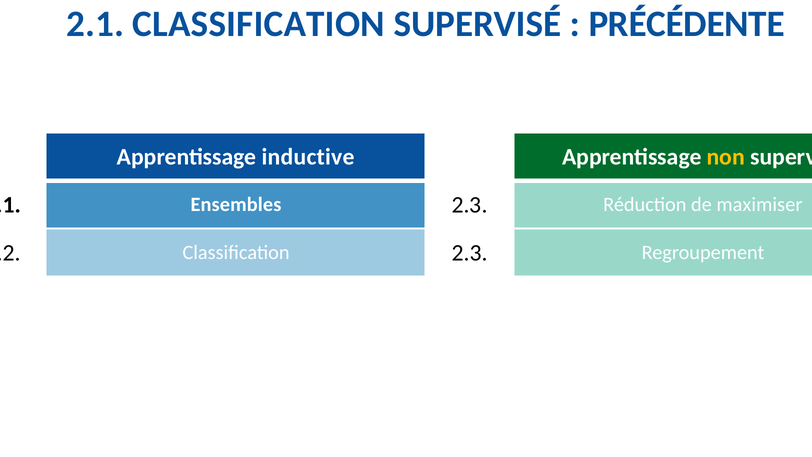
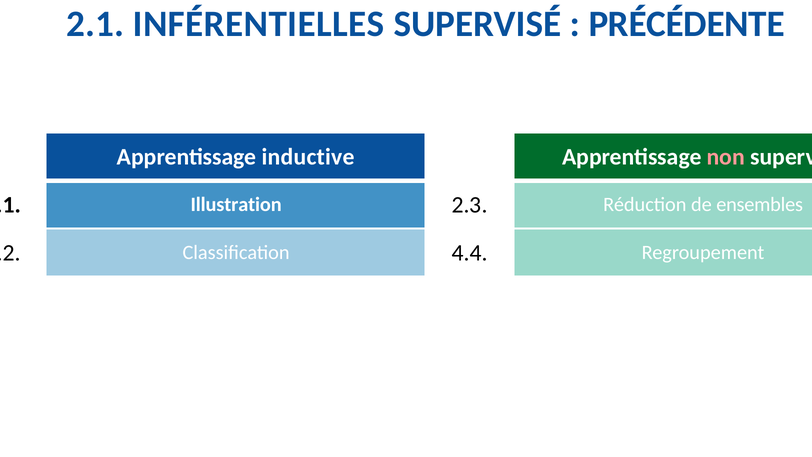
2.1 CLASSIFICATION: CLASSIFICATION -> INFÉRENTIELLES
non colour: yellow -> pink
Ensembles: Ensembles -> Illustration
maximiser: maximiser -> ensembles
Classification 2.3: 2.3 -> 4.4
